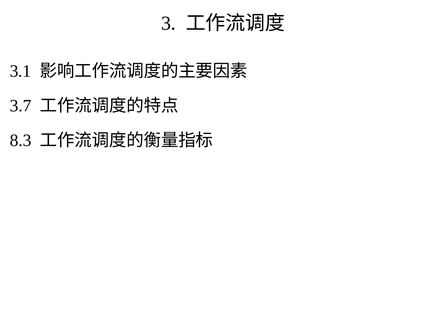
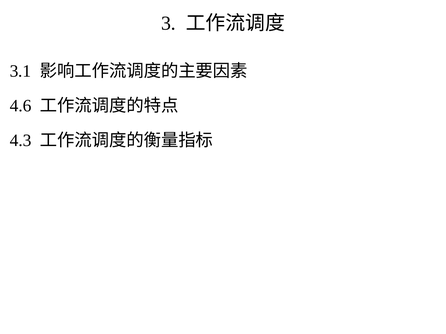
3.7: 3.7 -> 4.6
8.3: 8.3 -> 4.3
